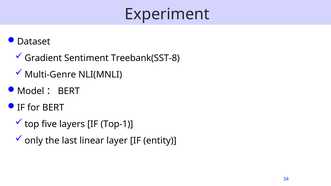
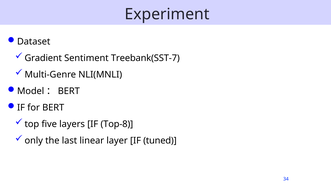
Treebank(SST-8: Treebank(SST-8 -> Treebank(SST-7
Top-1: Top-1 -> Top-8
entity: entity -> tuned
